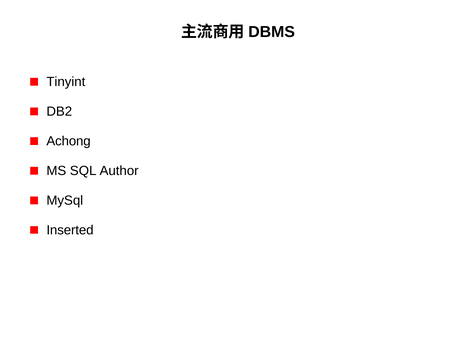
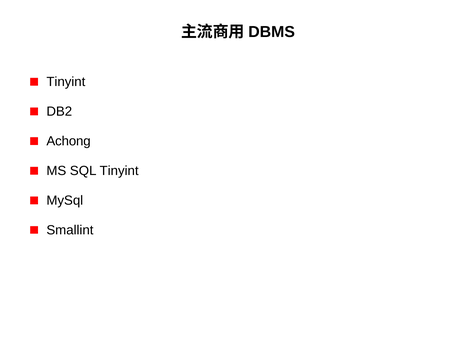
SQL Author: Author -> Tinyint
Inserted: Inserted -> Smallint
